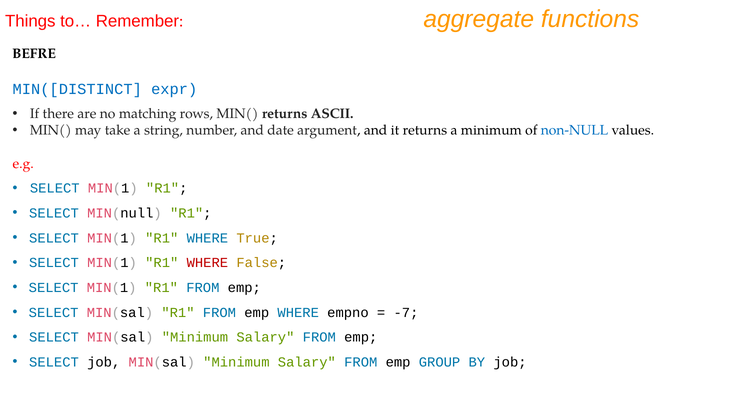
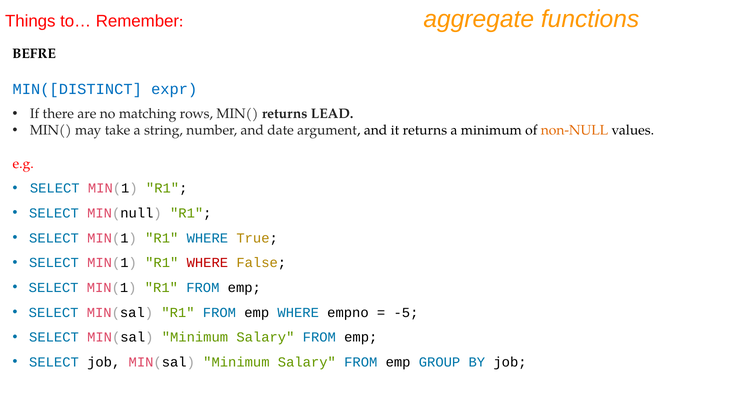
ASCII: ASCII -> LEAD
non-NULL colour: blue -> orange
-7: -7 -> -5
